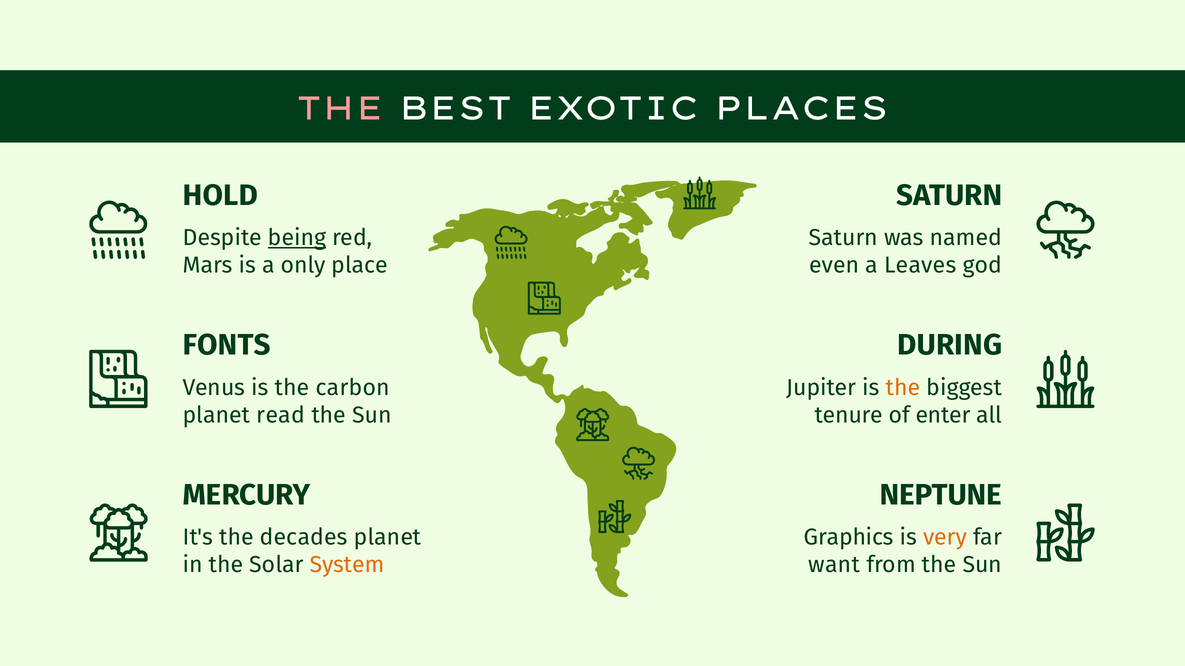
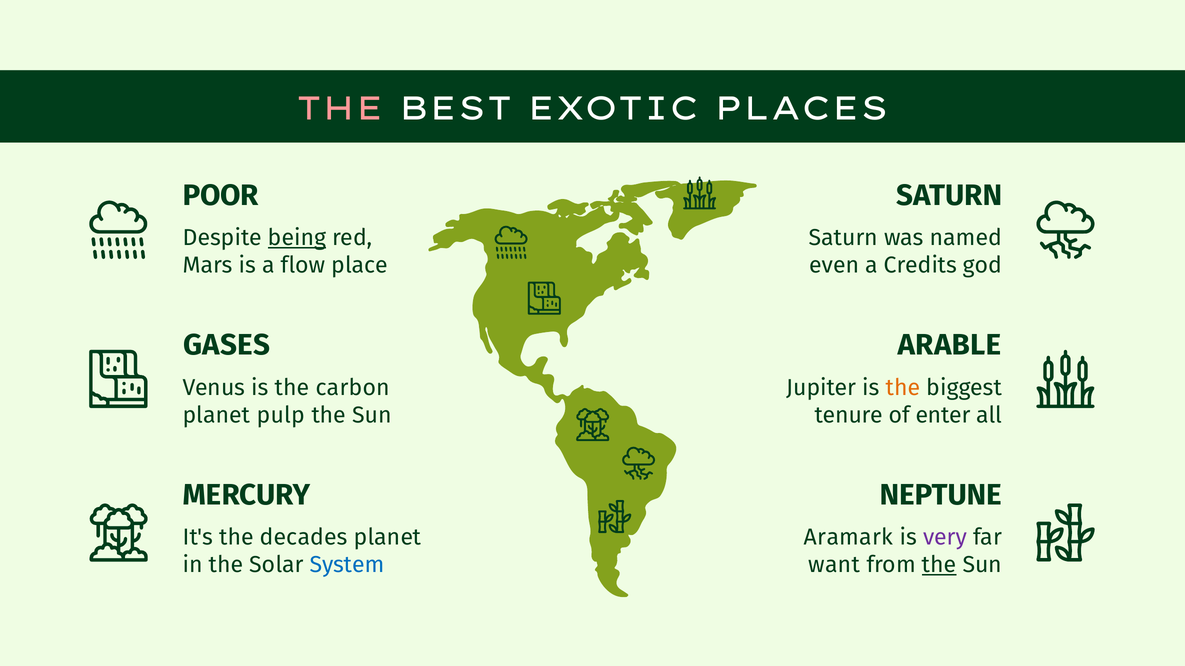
HOLD: HOLD -> POOR
only: only -> flow
Leaves: Leaves -> Credits
FONTS: FONTS -> GASES
DURING: DURING -> ARABLE
read: read -> pulp
Graphics: Graphics -> Aramark
very colour: orange -> purple
System colour: orange -> blue
the at (939, 565) underline: none -> present
